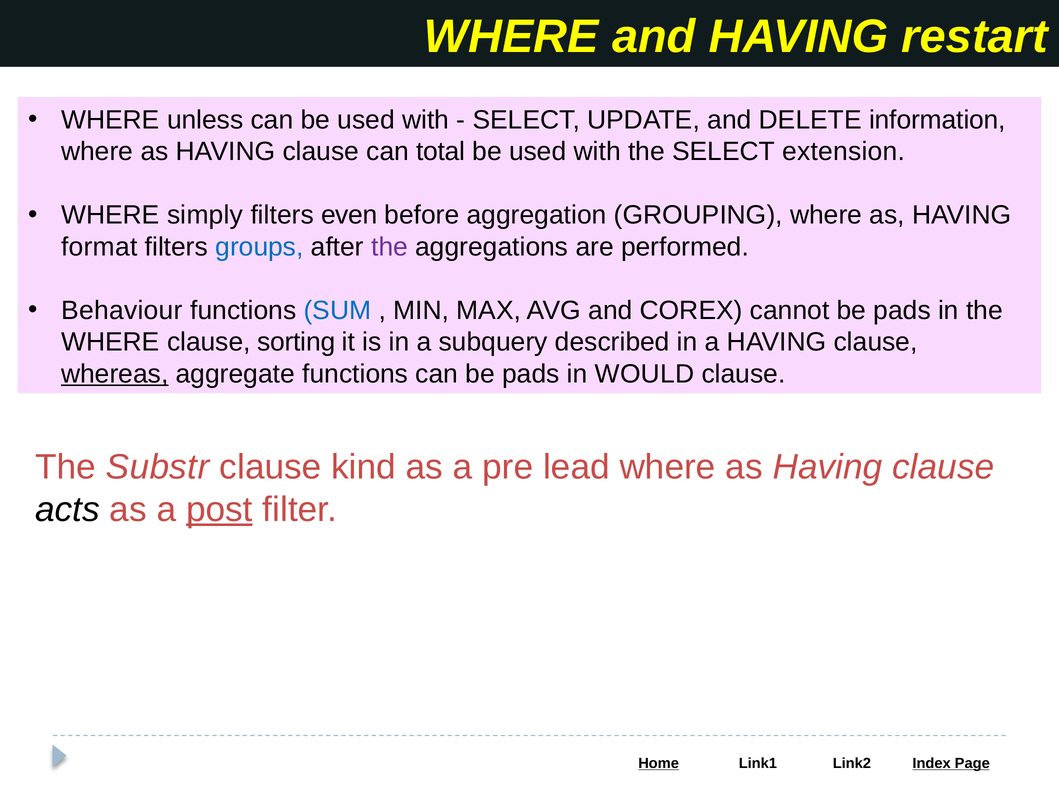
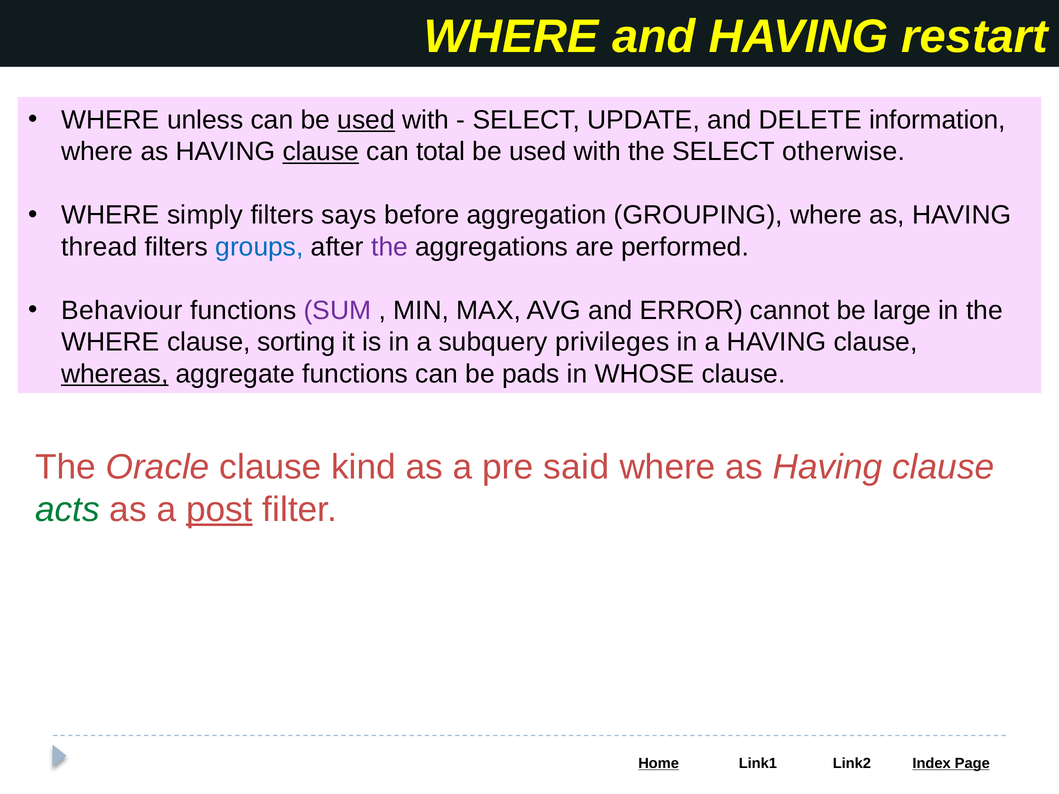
used at (366, 120) underline: none -> present
clause at (321, 152) underline: none -> present
extension: extension -> otherwise
even: even -> says
format: format -> thread
SUM colour: blue -> purple
COREX: COREX -> ERROR
cannot be pads: pads -> large
described: described -> privileges
WOULD: WOULD -> WHOSE
Substr: Substr -> Oracle
lead: lead -> said
acts colour: black -> green
